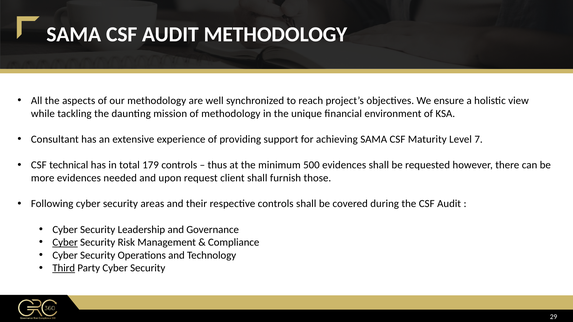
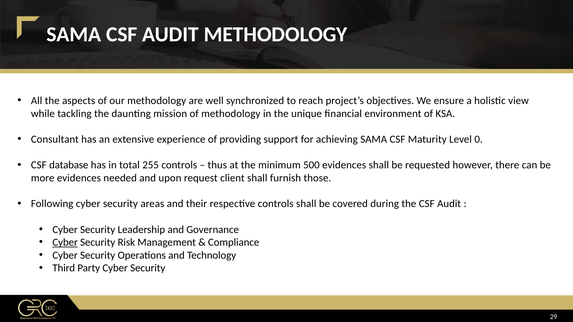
7: 7 -> 0
technical: technical -> database
179: 179 -> 255
Third underline: present -> none
